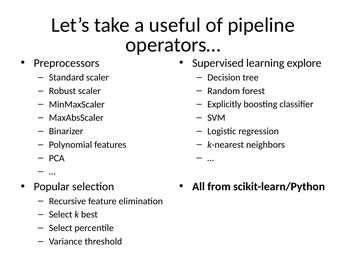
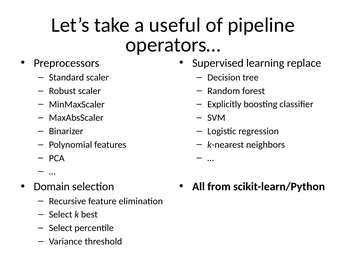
explore: explore -> replace
Popular: Popular -> Domain
